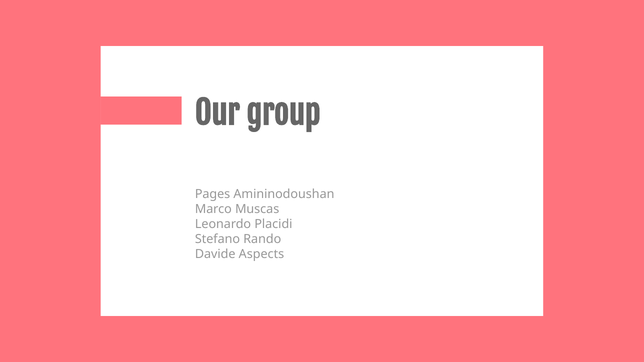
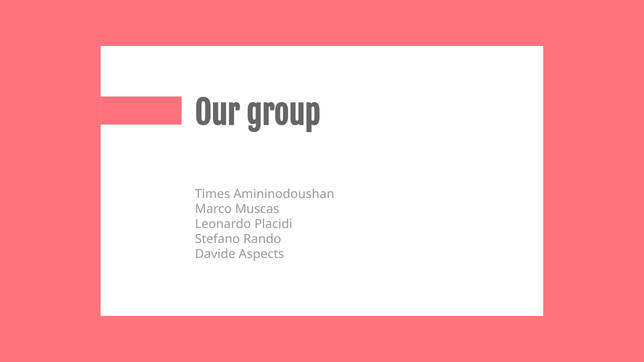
Pages: Pages -> Times
